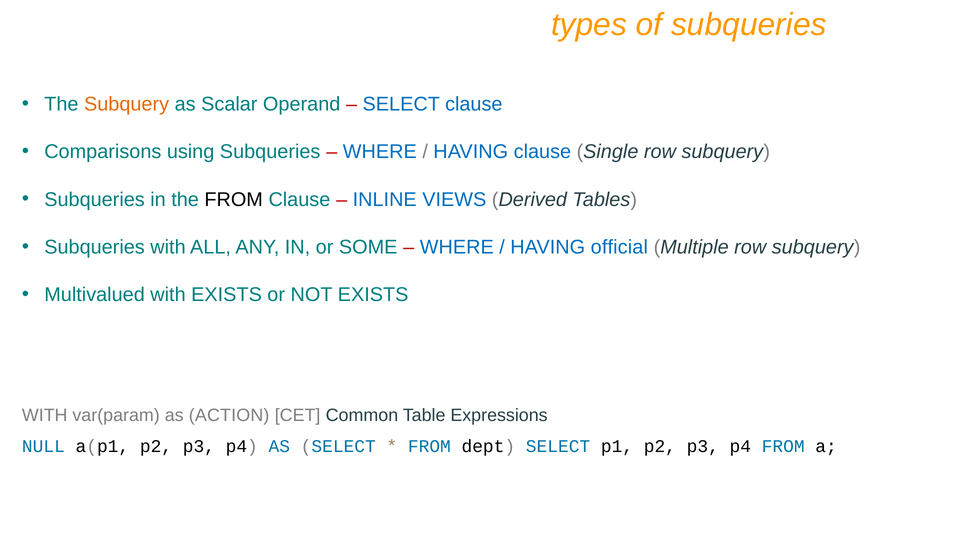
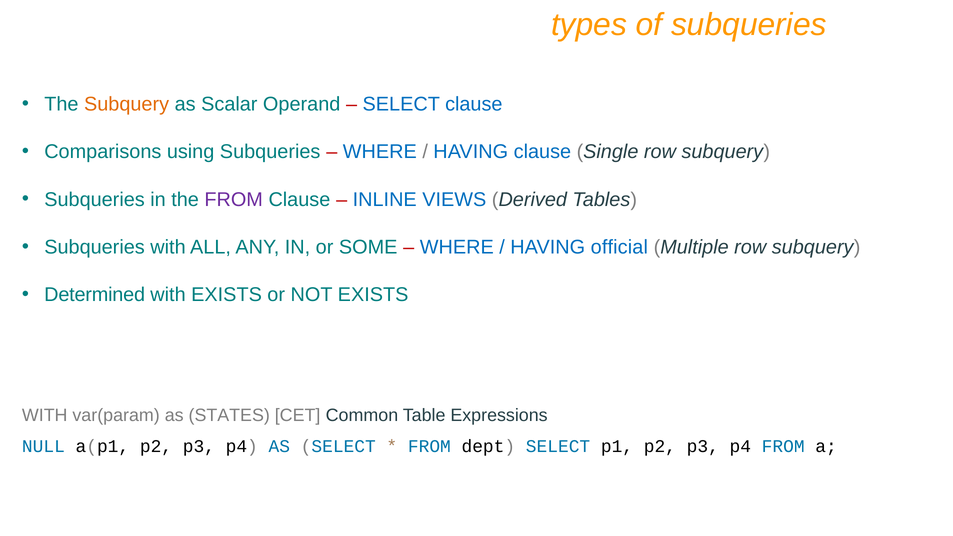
FROM at (234, 199) colour: black -> purple
Multivalued: Multivalued -> Determined
ACTION: ACTION -> STATES
